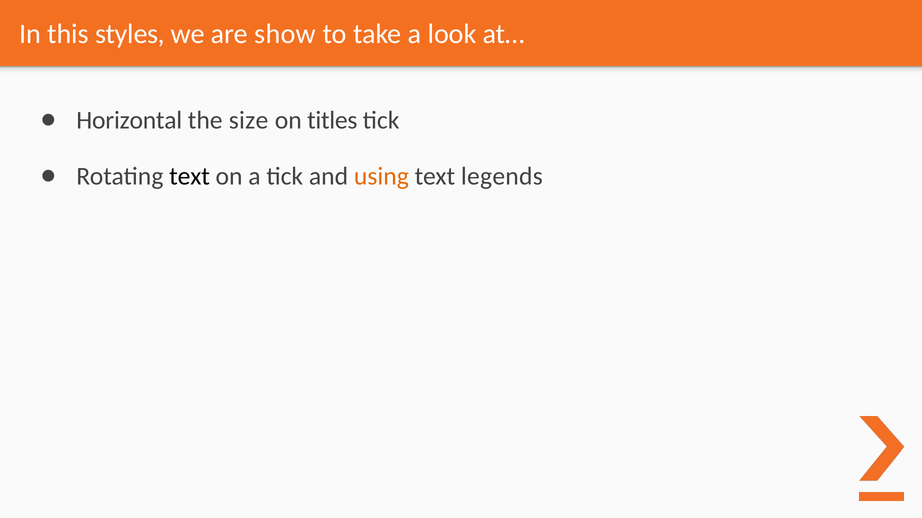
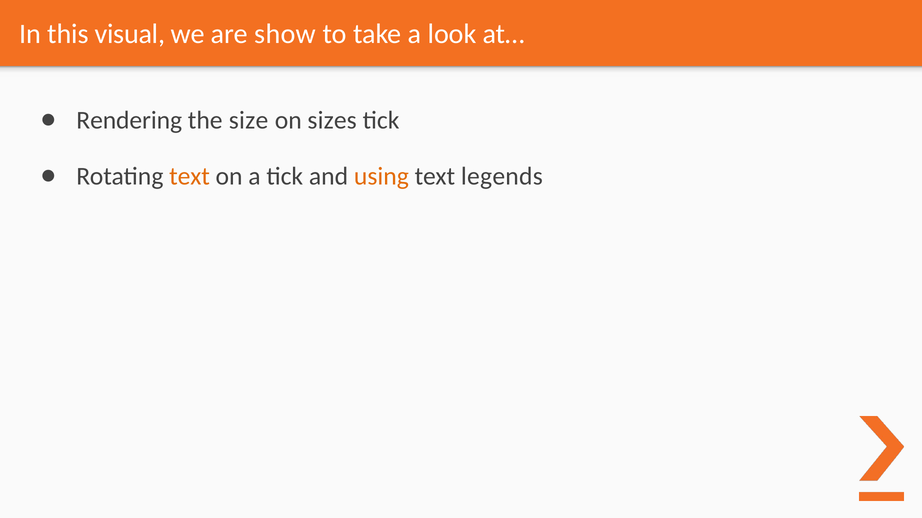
styles: styles -> visual
Horizontal: Horizontal -> Rendering
titles: titles -> sizes
text at (190, 176) colour: black -> orange
